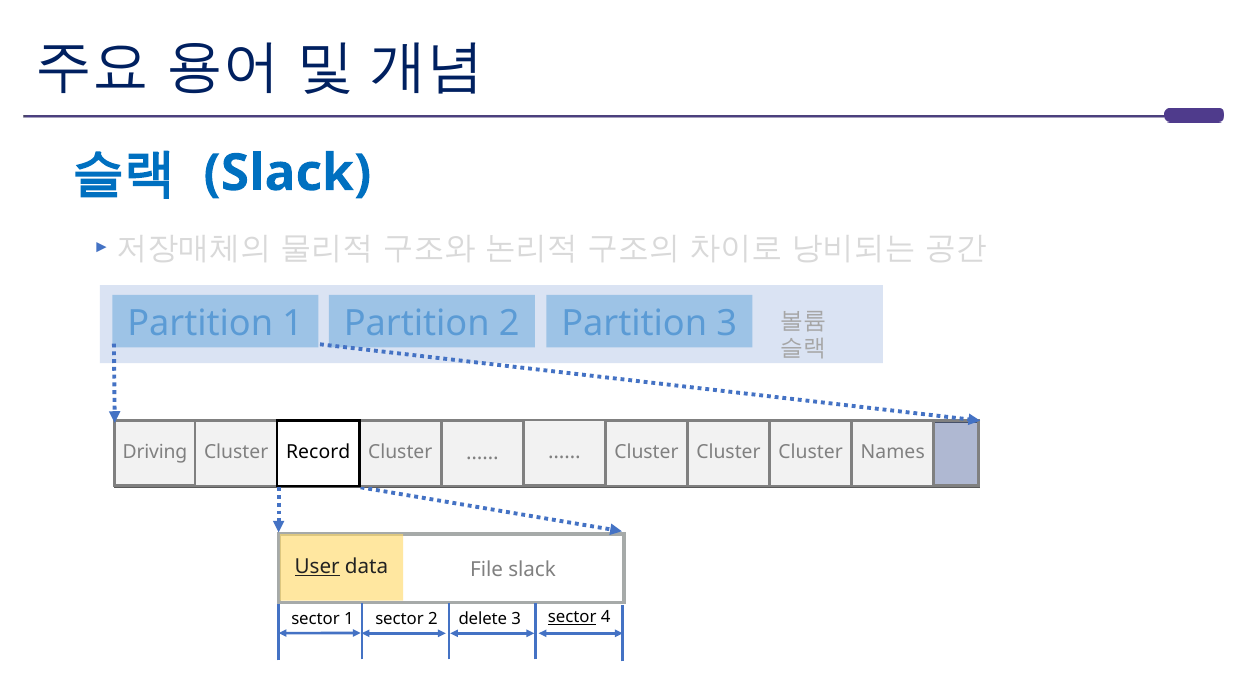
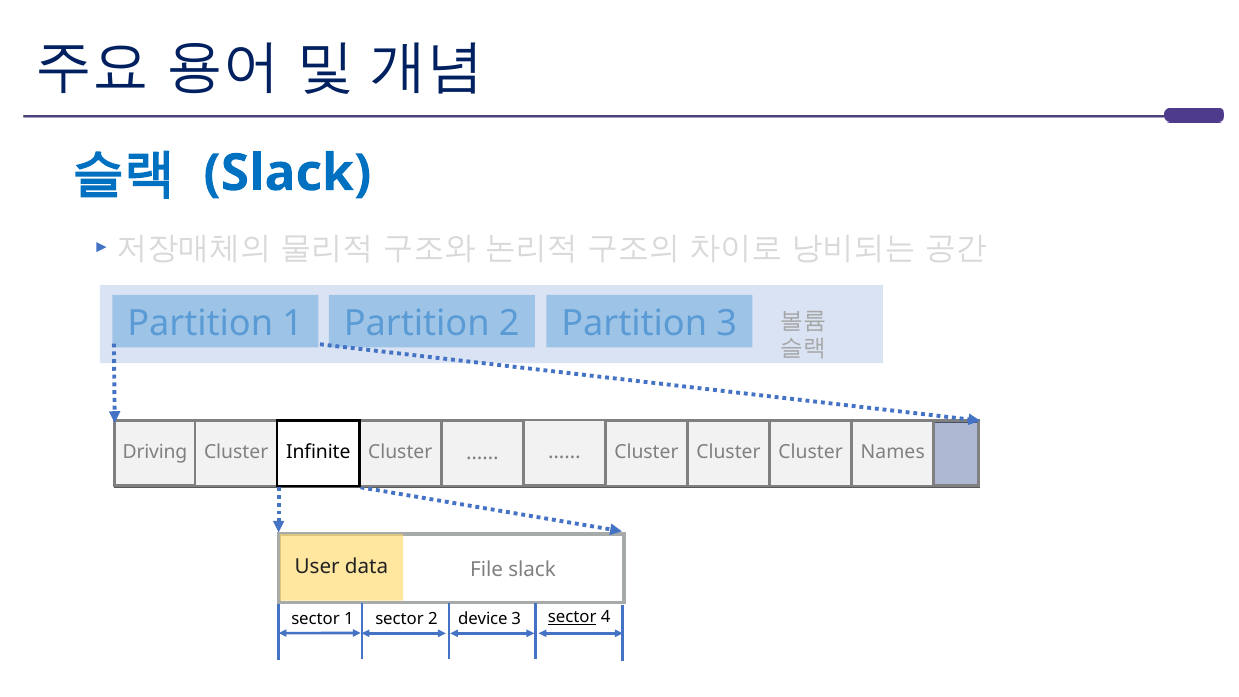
Record: Record -> Infinite
User underline: present -> none
delete: delete -> device
